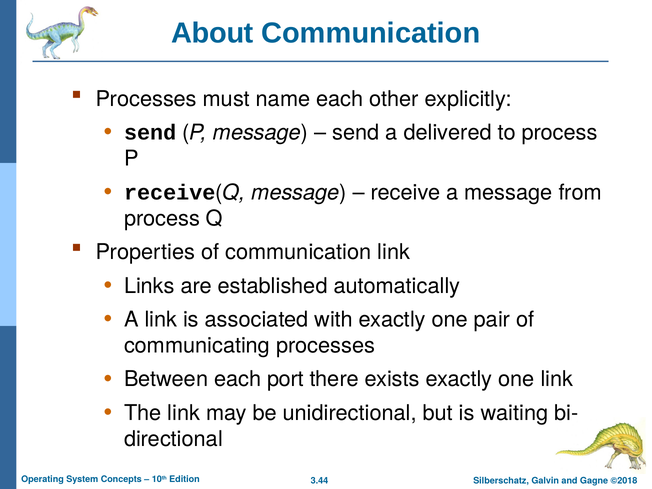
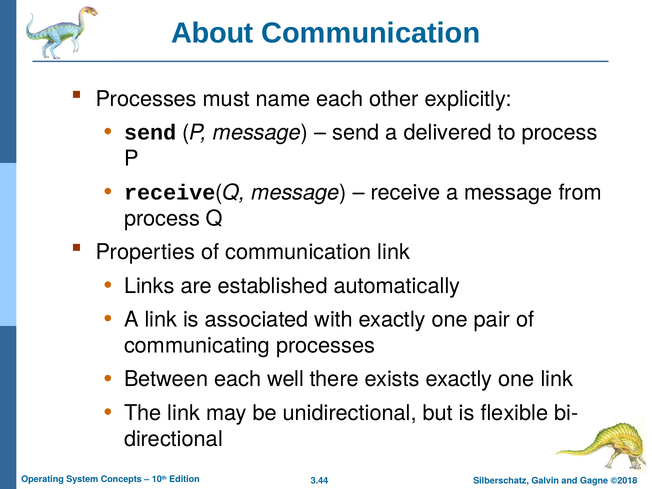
port: port -> well
waiting: waiting -> flexible
